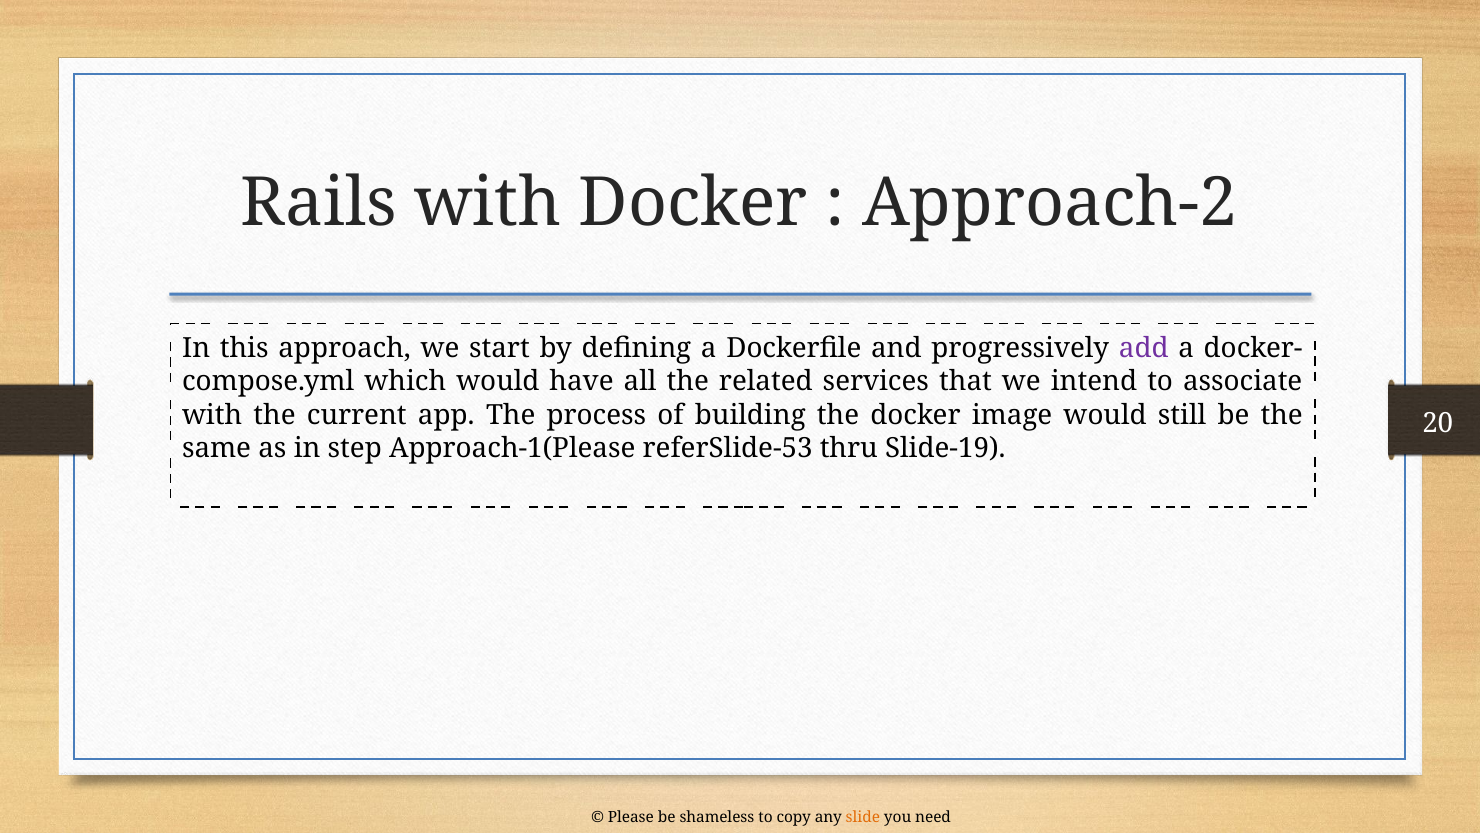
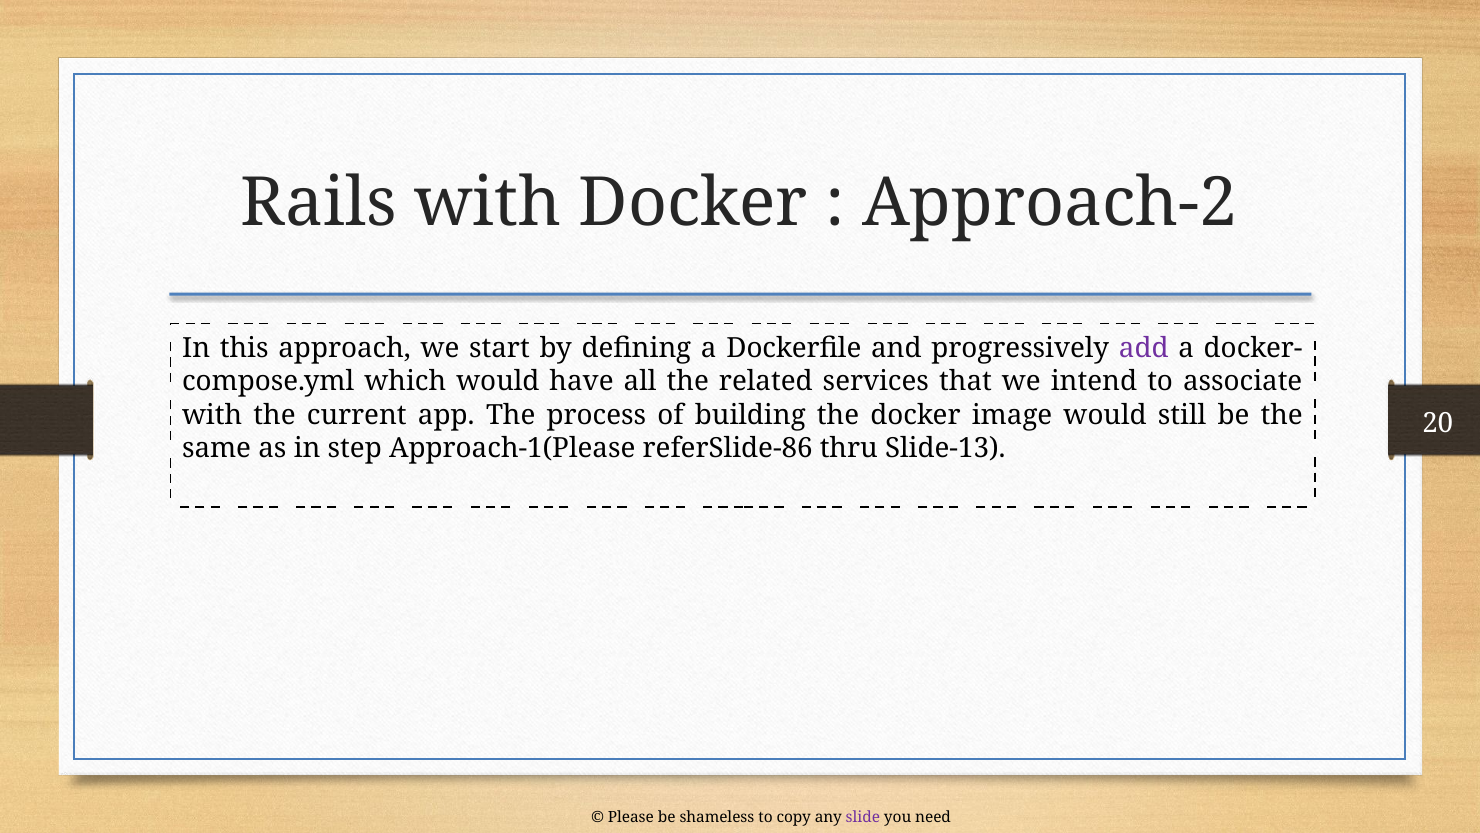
referSlide-53: referSlide-53 -> referSlide-86
Slide-19: Slide-19 -> Slide-13
slide colour: orange -> purple
